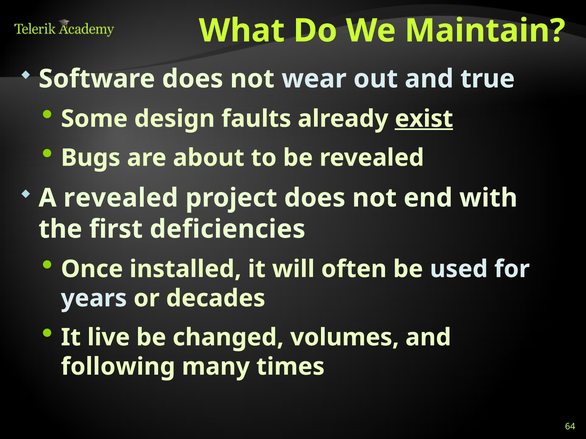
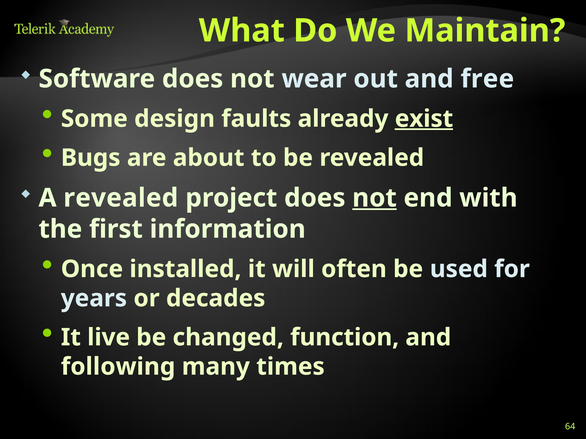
true: true -> free
not at (375, 198) underline: none -> present
deficiencies: deficiencies -> information
volumes: volumes -> function
